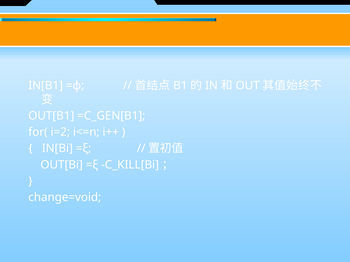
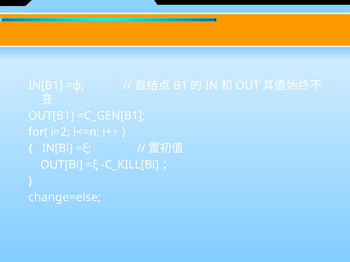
change=void: change=void -> change=else
